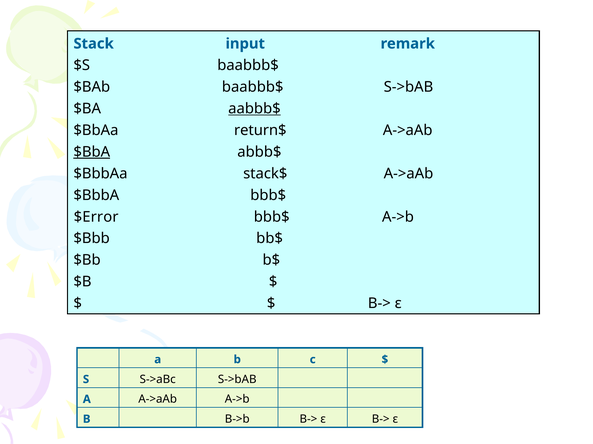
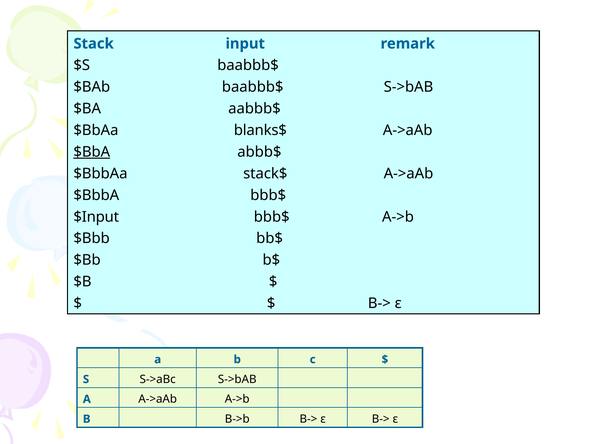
aabbb$ underline: present -> none
return$: return$ -> blanks$
$Error: $Error -> $Input
